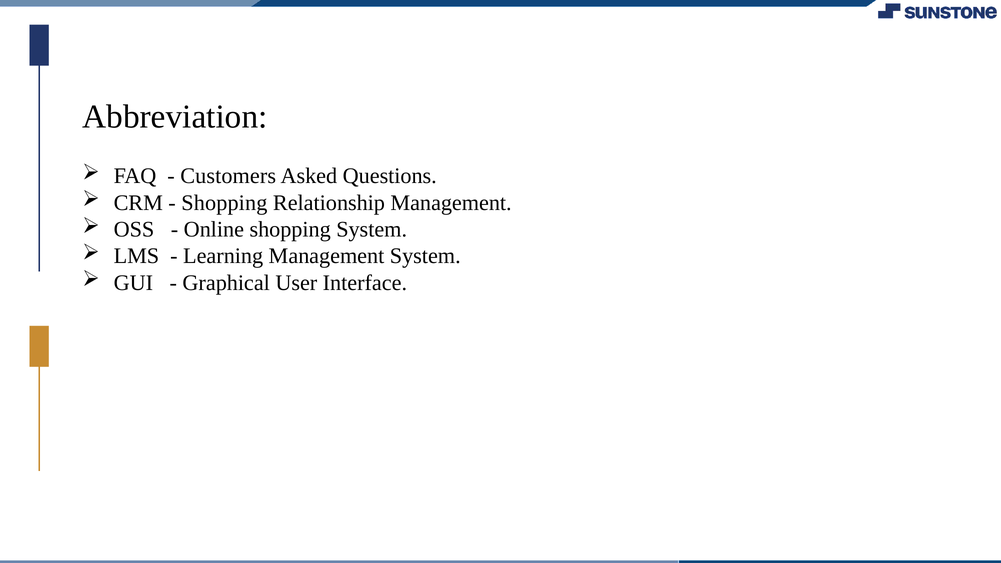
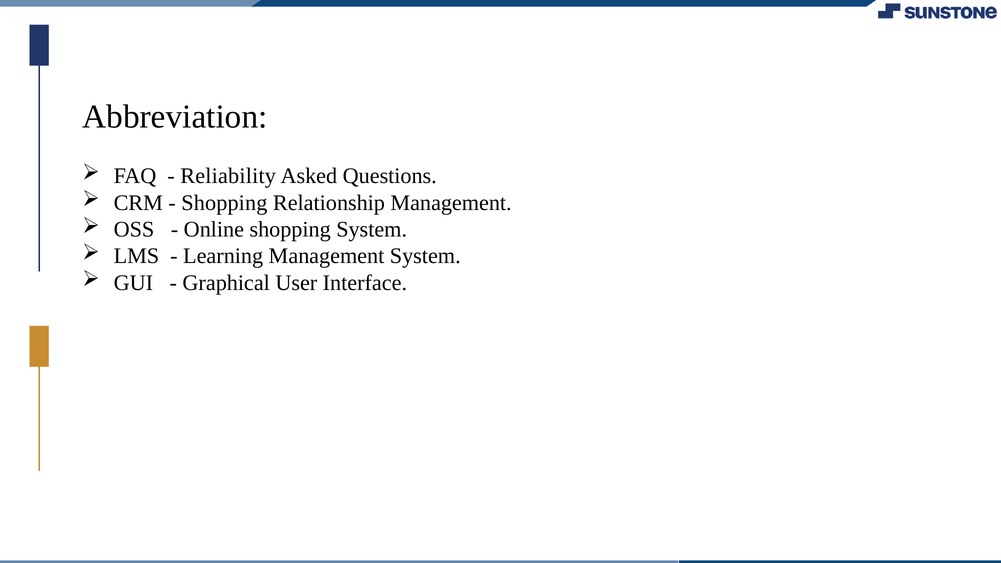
Customers: Customers -> Reliability
